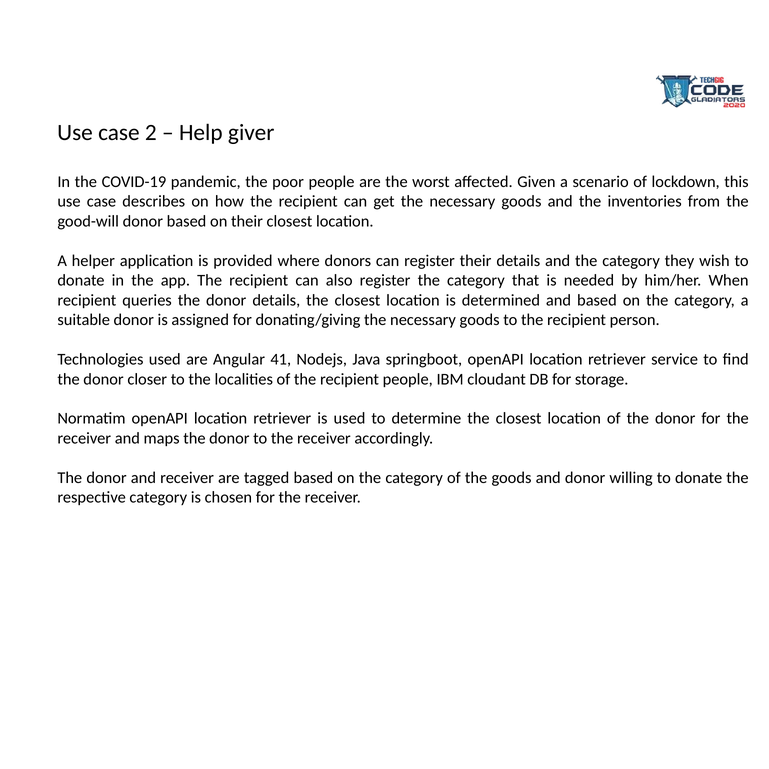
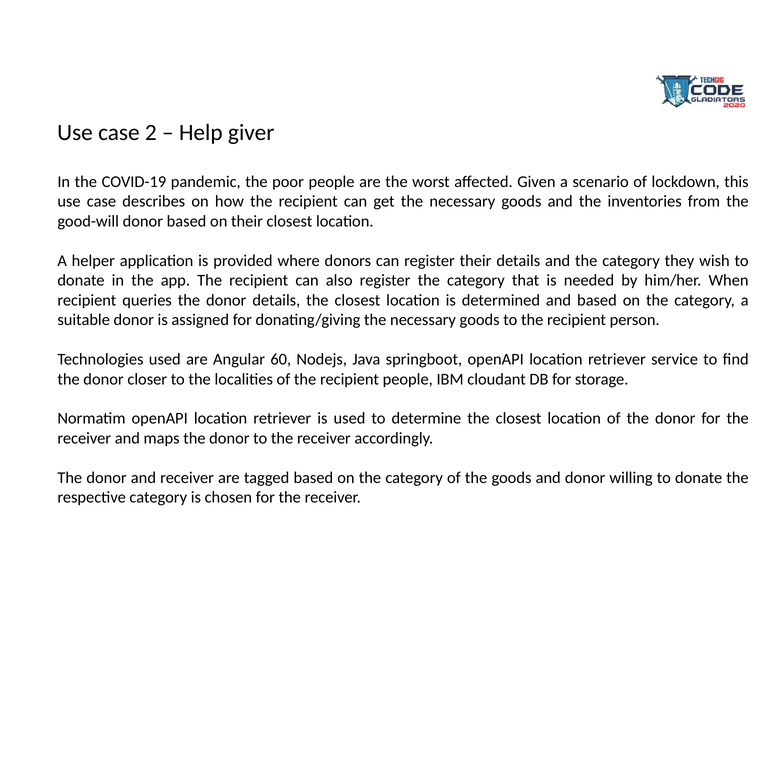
41: 41 -> 60
